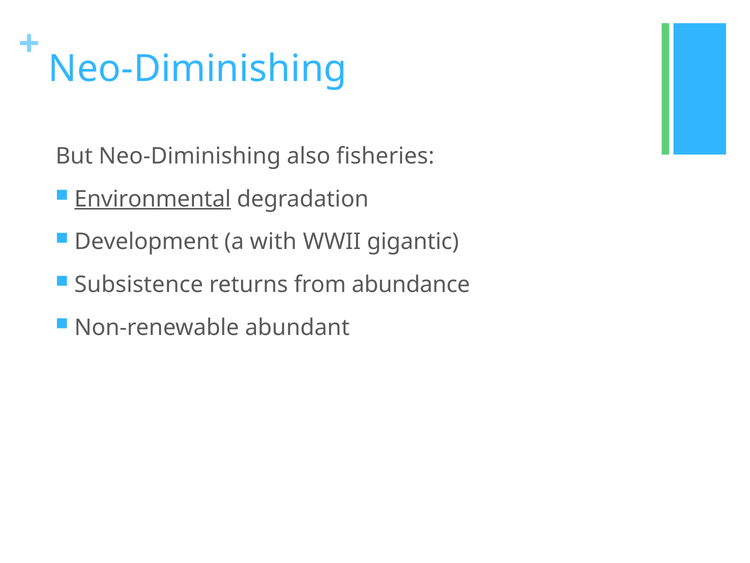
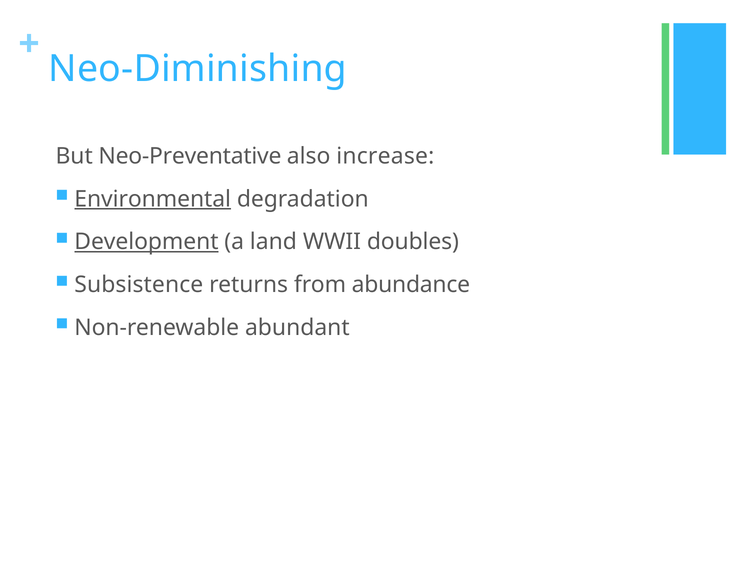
But Neo-Diminishing: Neo-Diminishing -> Neo-Preventative
fisheries: fisheries -> increase
Development underline: none -> present
with: with -> land
gigantic: gigantic -> doubles
